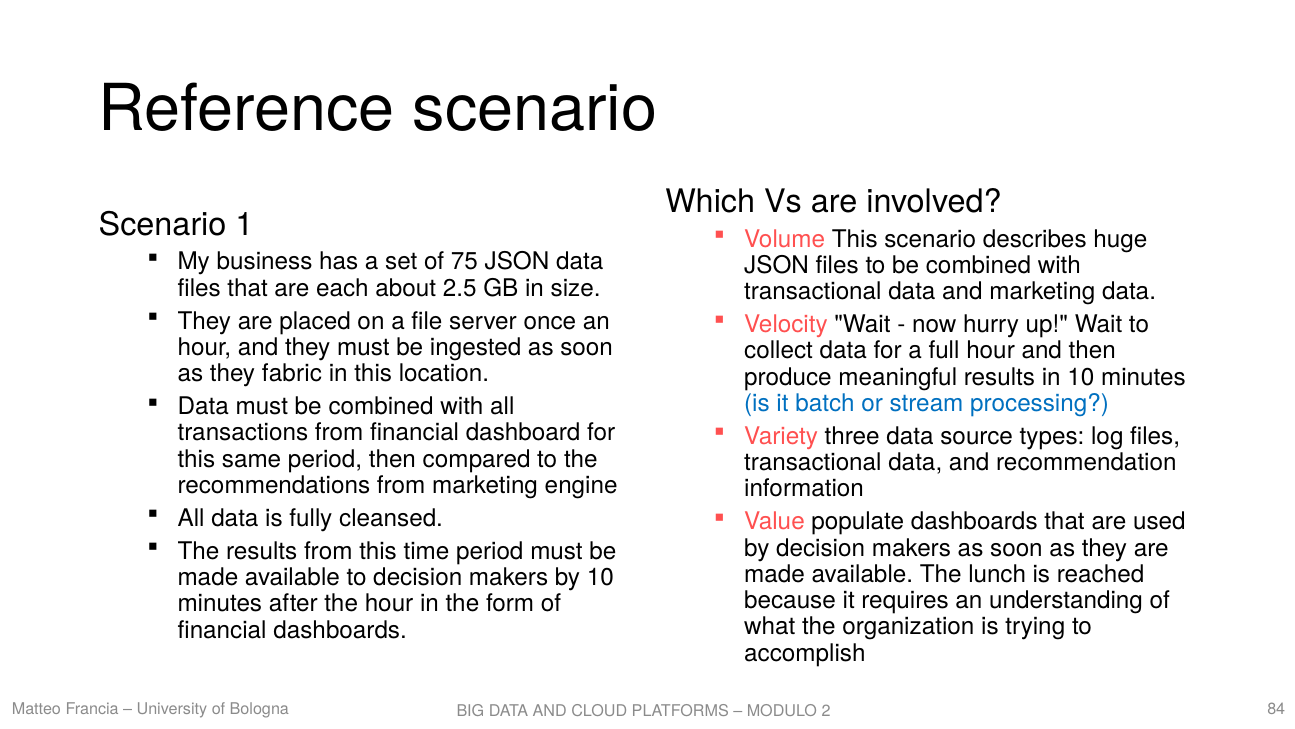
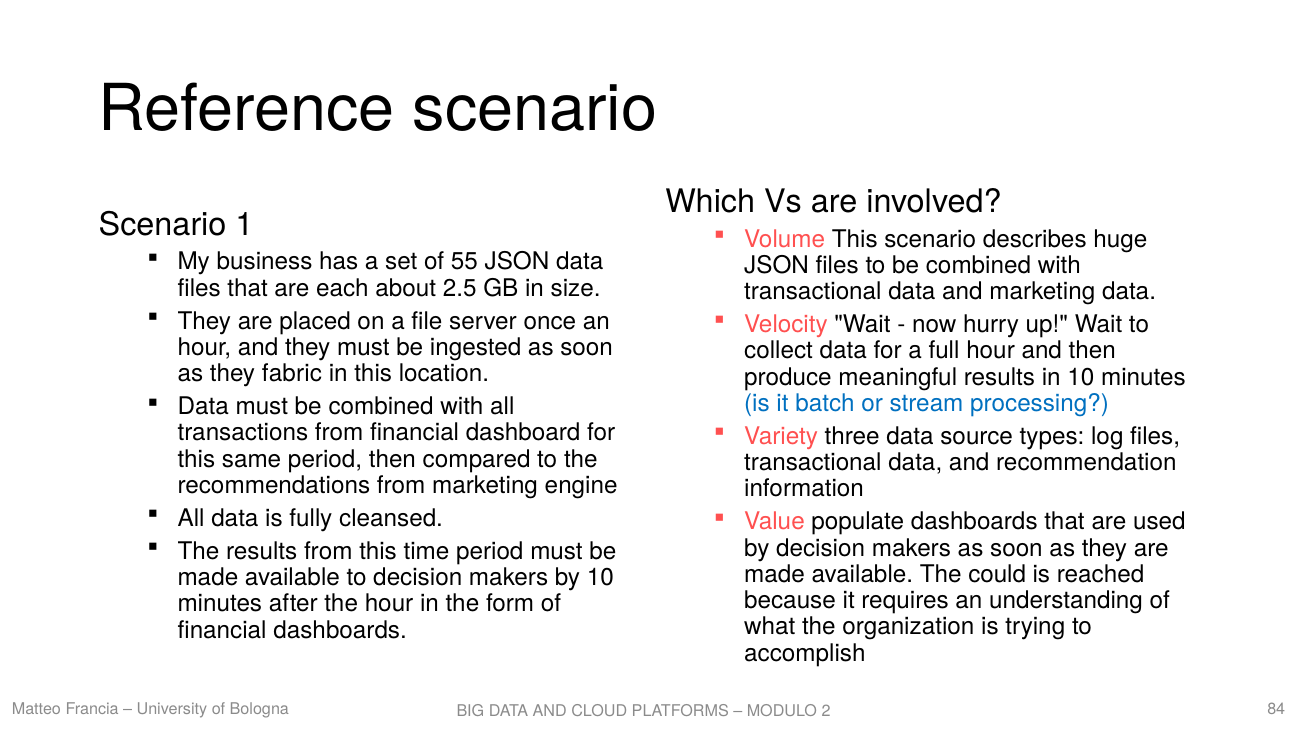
75: 75 -> 55
lunch: lunch -> could
